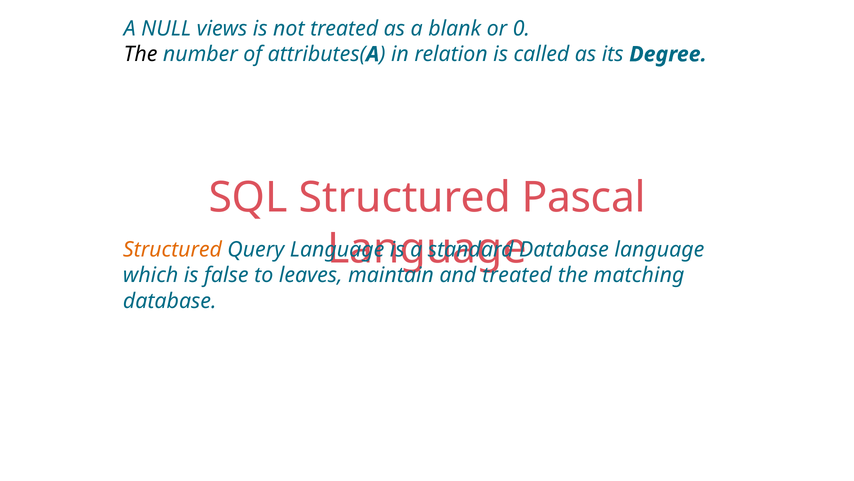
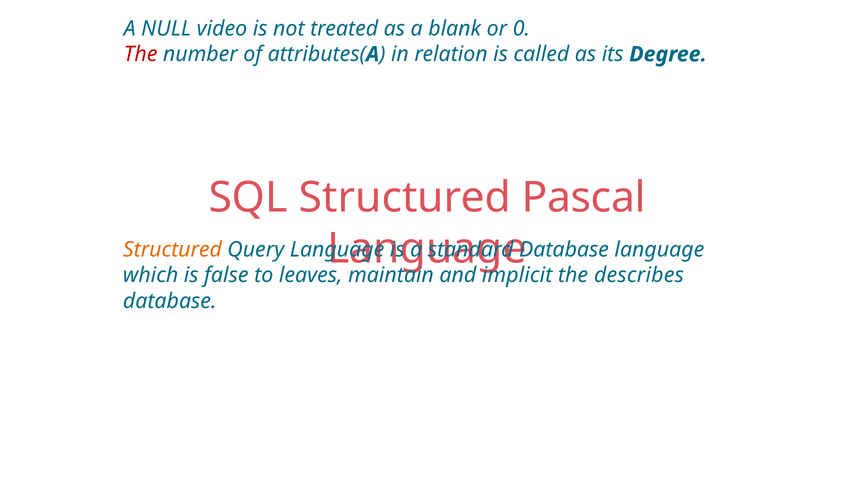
views: views -> video
The at (141, 54) colour: black -> red
treated at (517, 275): treated -> implicit
matching: matching -> describes
